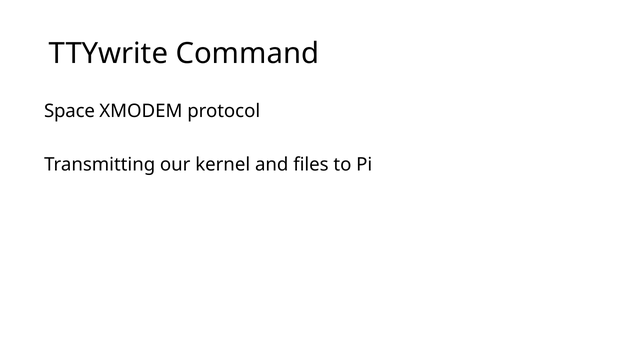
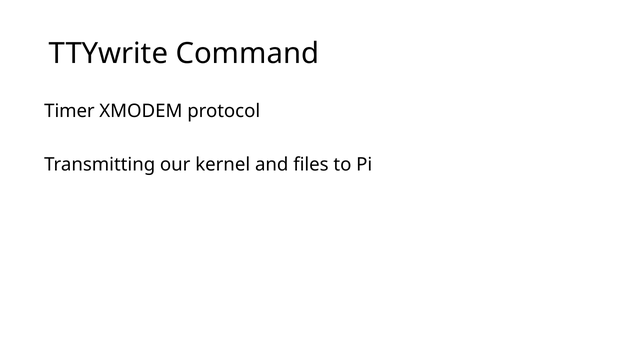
Space: Space -> Timer
